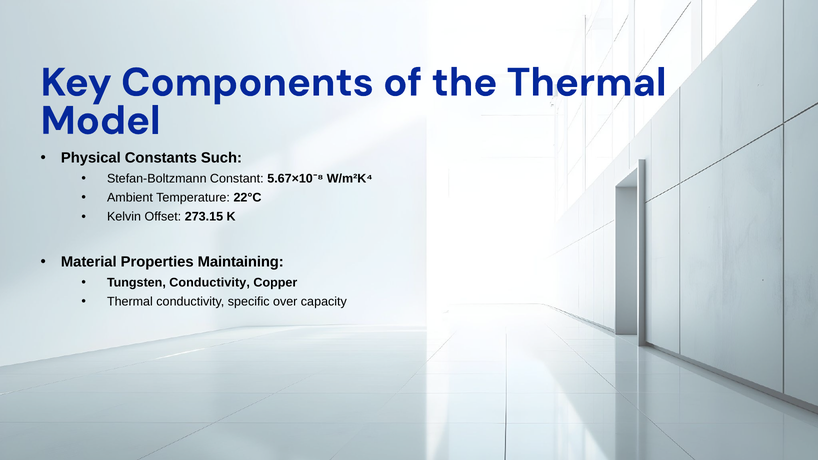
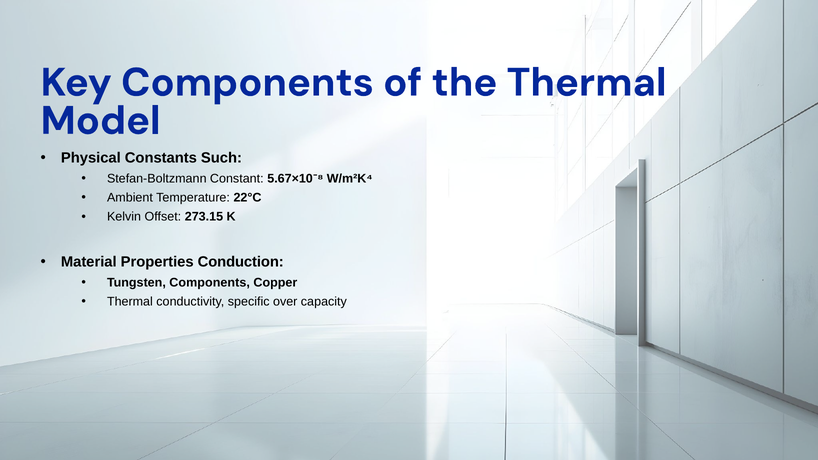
Maintaining: Maintaining -> Conduction
Tungsten Conductivity: Conductivity -> Components
